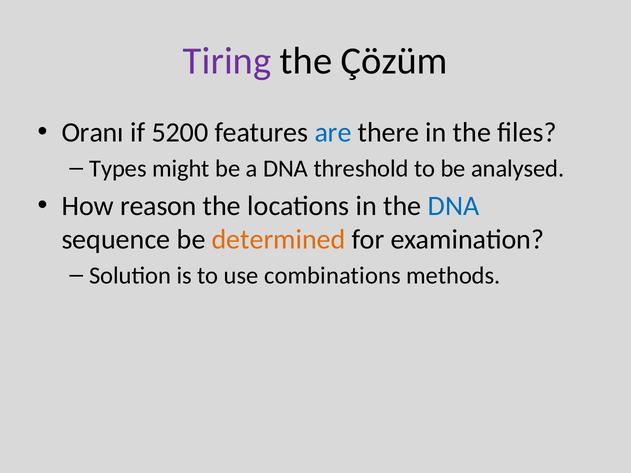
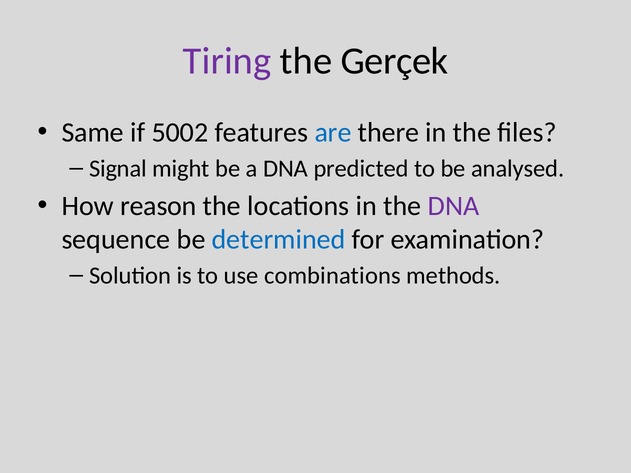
Çözüm: Çözüm -> Gerçek
Oranı: Oranı -> Same
5200: 5200 -> 5002
Types: Types -> Signal
threshold: threshold -> predicted
DNA at (454, 206) colour: blue -> purple
determined colour: orange -> blue
